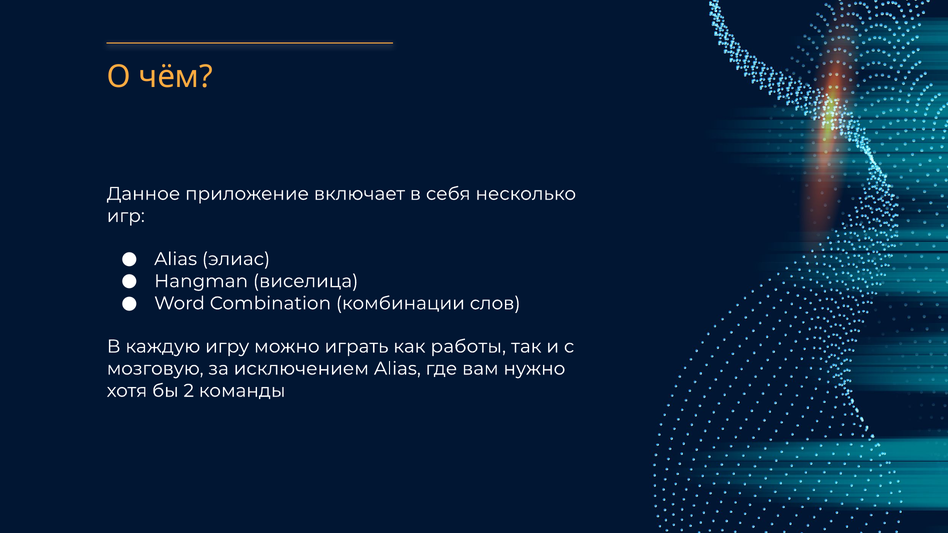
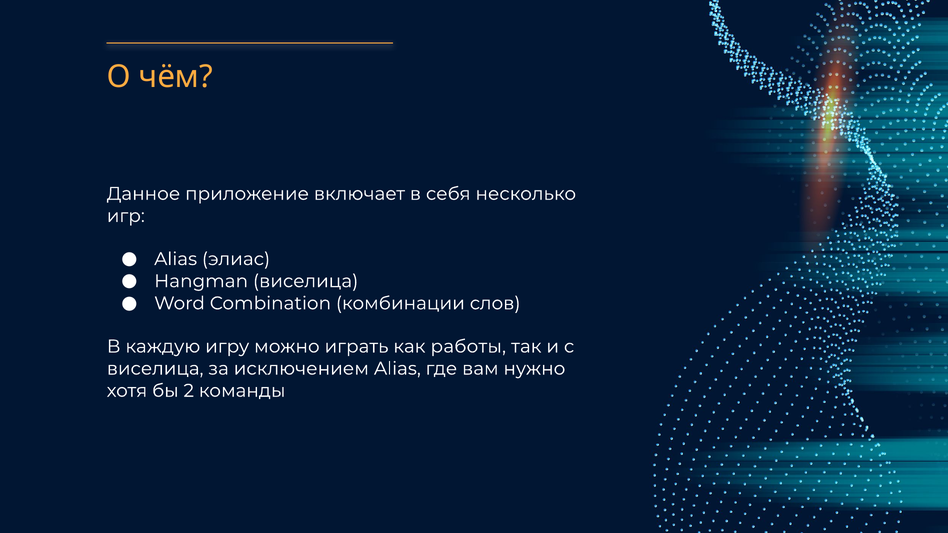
мозговую at (155, 369): мозговую -> виселица
